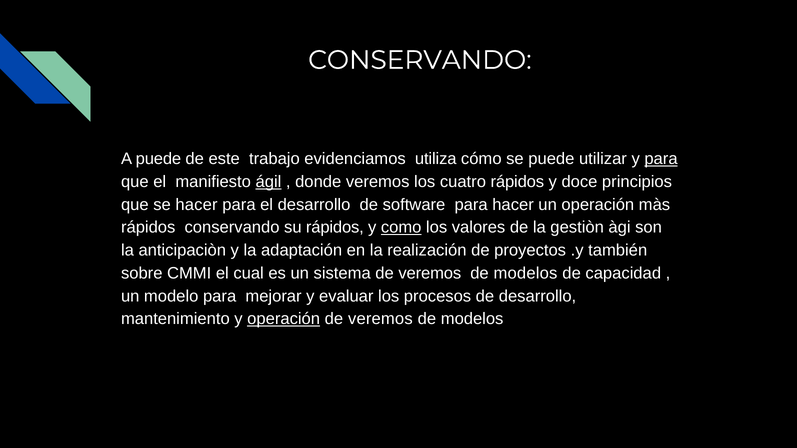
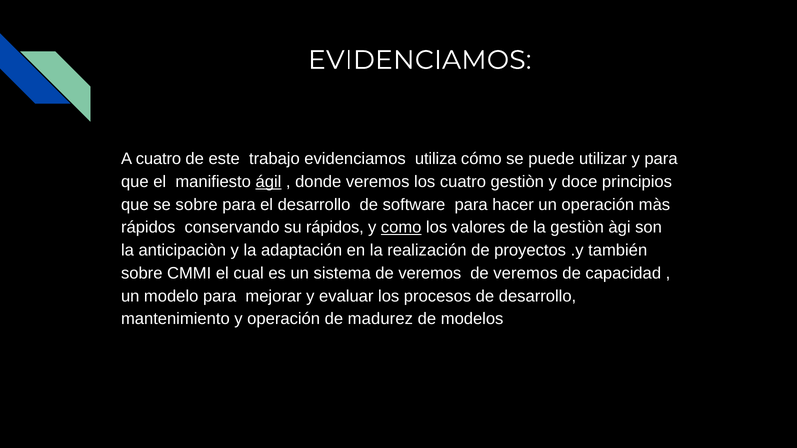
CONSERVANDO at (420, 60): CONSERVANDO -> EVIDENCIAMOS
A puede: puede -> cuatro
para at (661, 159) underline: present -> none
cuatro rápidos: rápidos -> gestiòn
se hacer: hacer -> sobre
modelos at (525, 273): modelos -> veremos
operación at (284, 319) underline: present -> none
veremos at (380, 319): veremos -> madurez
